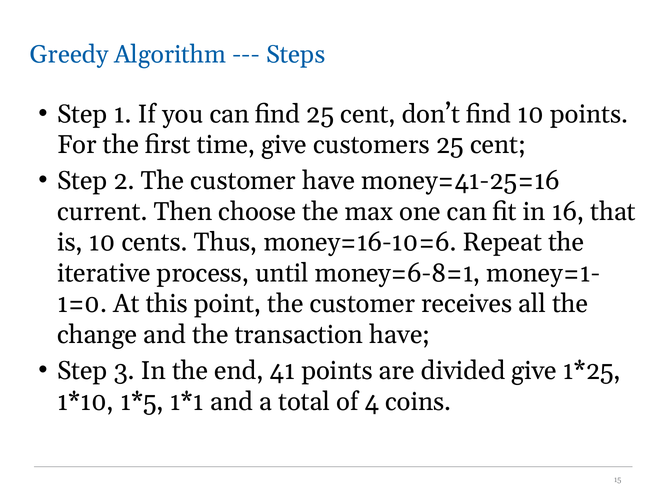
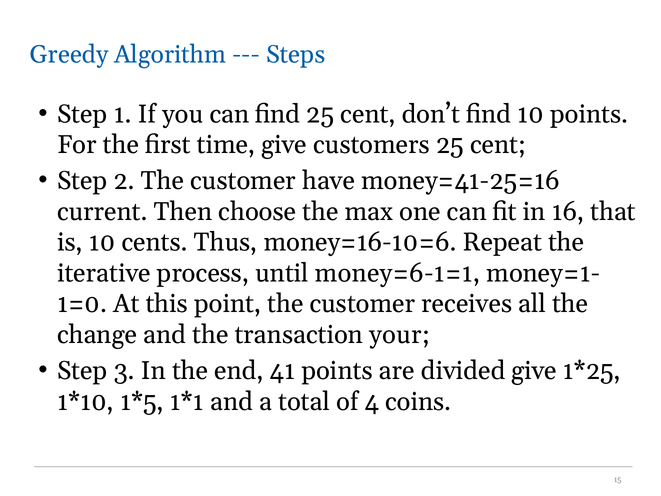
money=6-8=1: money=6-8=1 -> money=6-1=1
transaction have: have -> your
